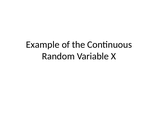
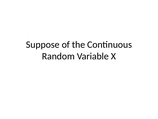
Example: Example -> Suppose
